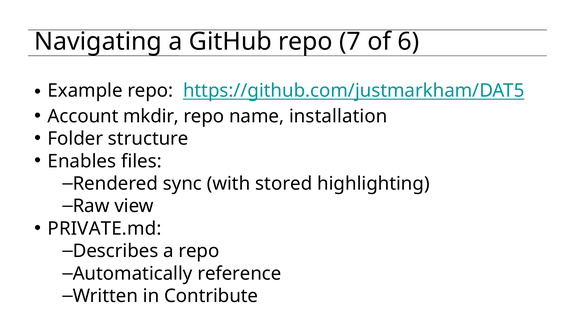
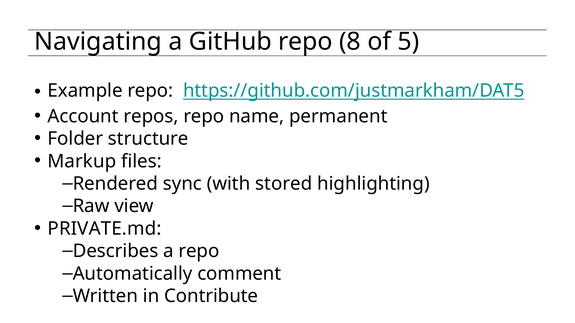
7: 7 -> 8
6: 6 -> 5
mkdir: mkdir -> repos
installation: installation -> permanent
Enables: Enables -> Markup
reference: reference -> comment
